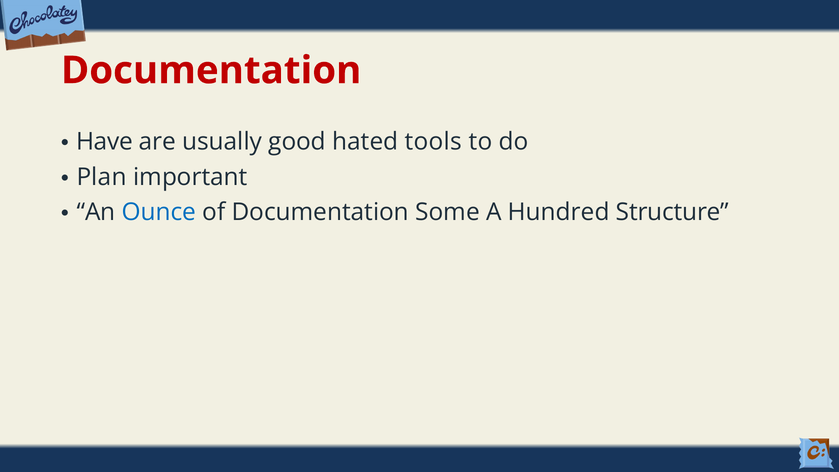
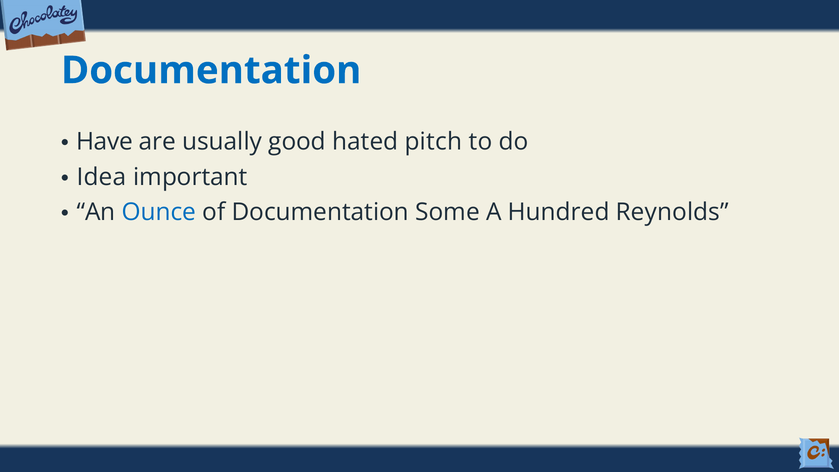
Documentation at (211, 70) colour: red -> blue
tools: tools -> pitch
Plan: Plan -> Idea
Structure: Structure -> Reynolds
